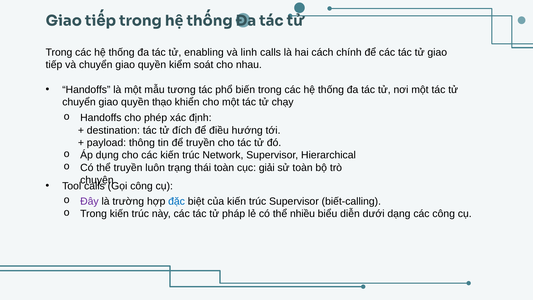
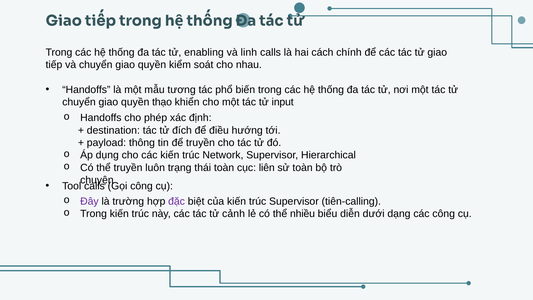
chạy: chạy -> input
giải: giải -> liên
đặc colour: blue -> purple
biết-calling: biết-calling -> tiên-calling
pháp: pháp -> cảnh
